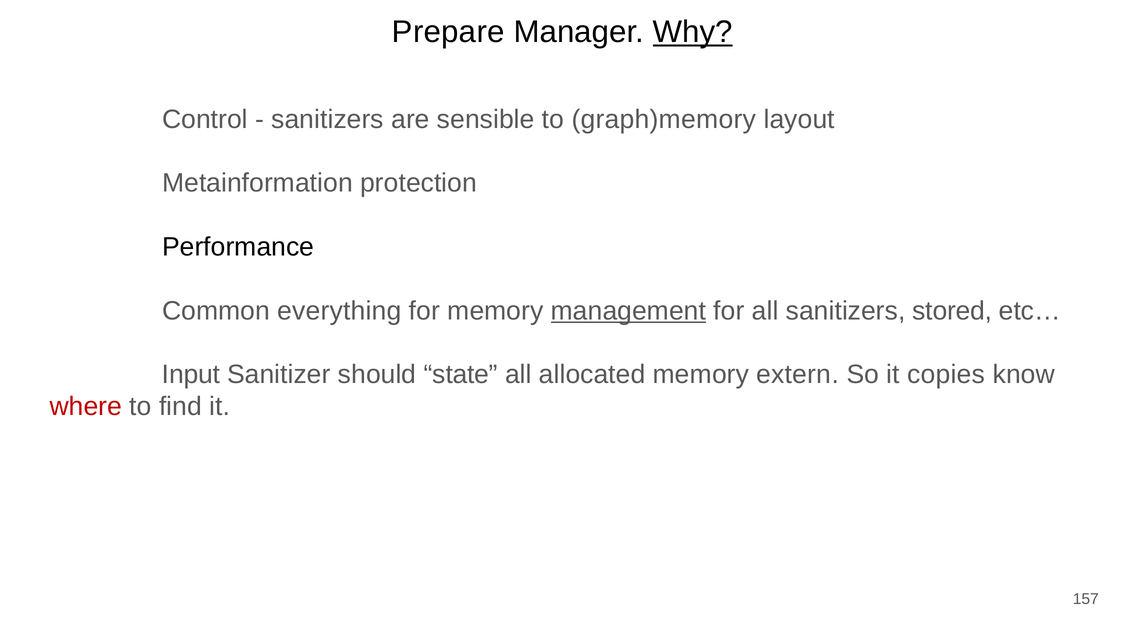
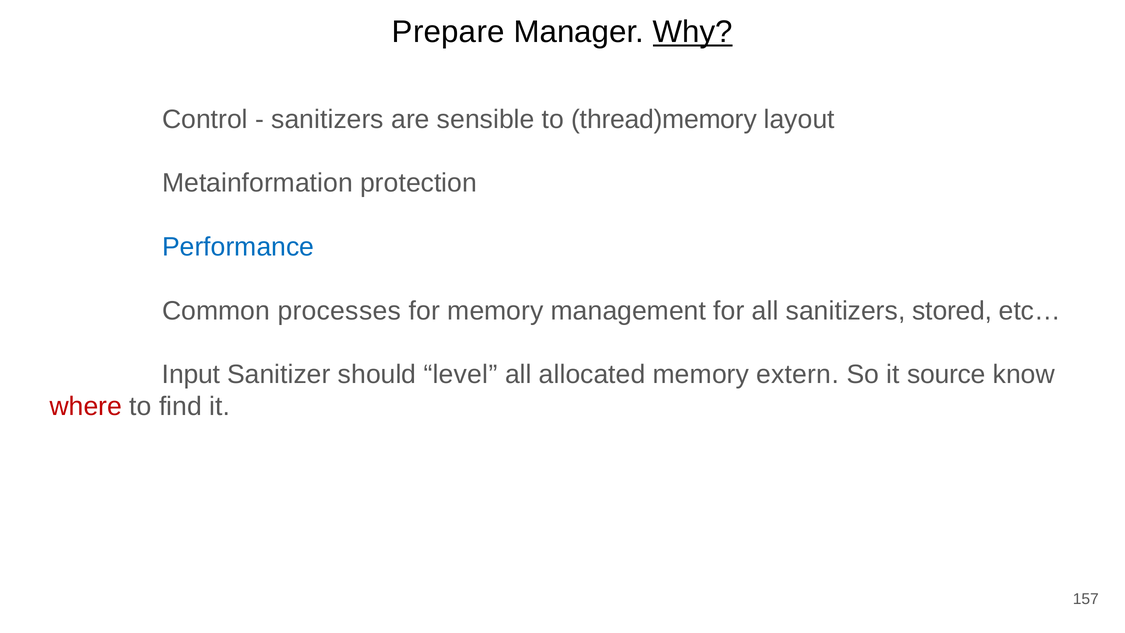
graph)memory: graph)memory -> thread)memory
Performance colour: black -> blue
everything: everything -> processes
management underline: present -> none
state: state -> level
copies: copies -> source
